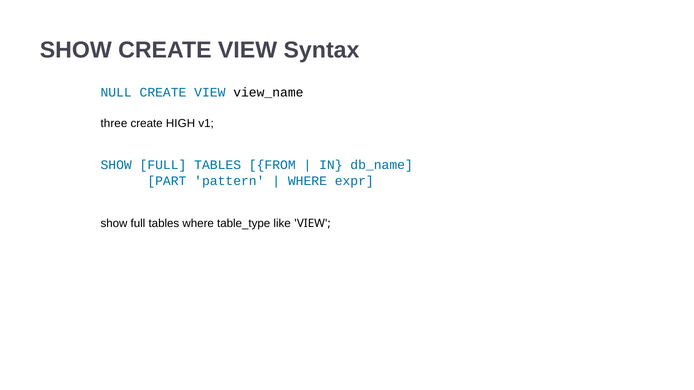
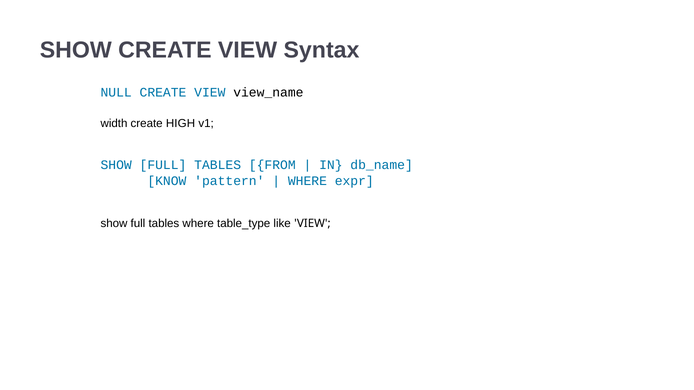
three: three -> width
PART: PART -> KNOW
